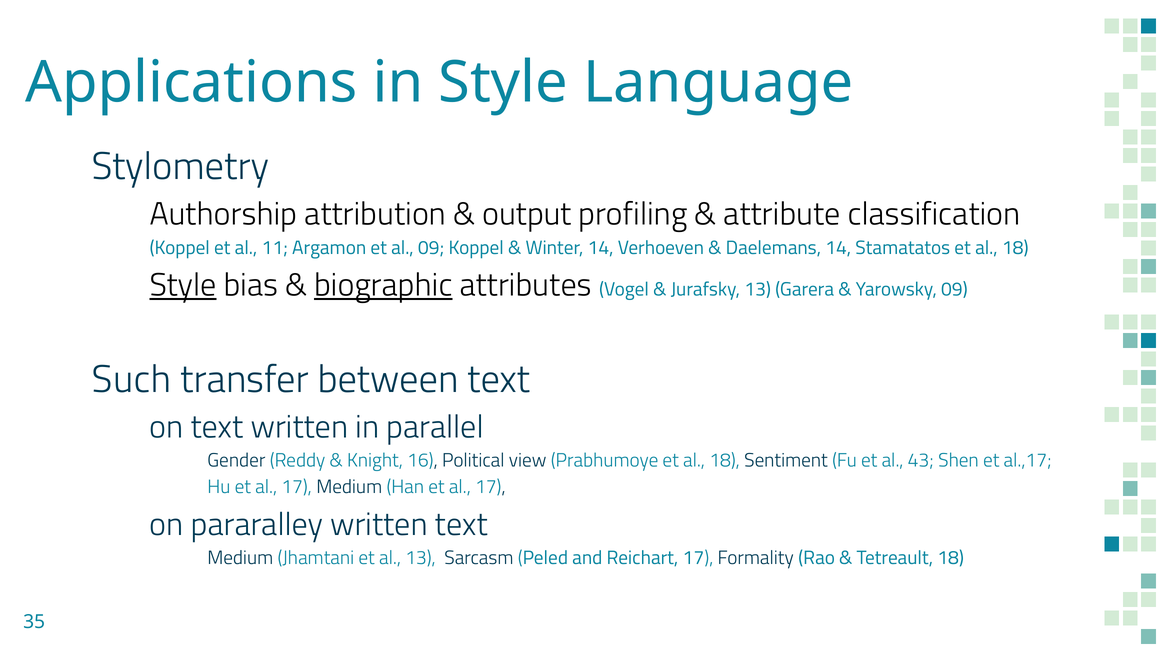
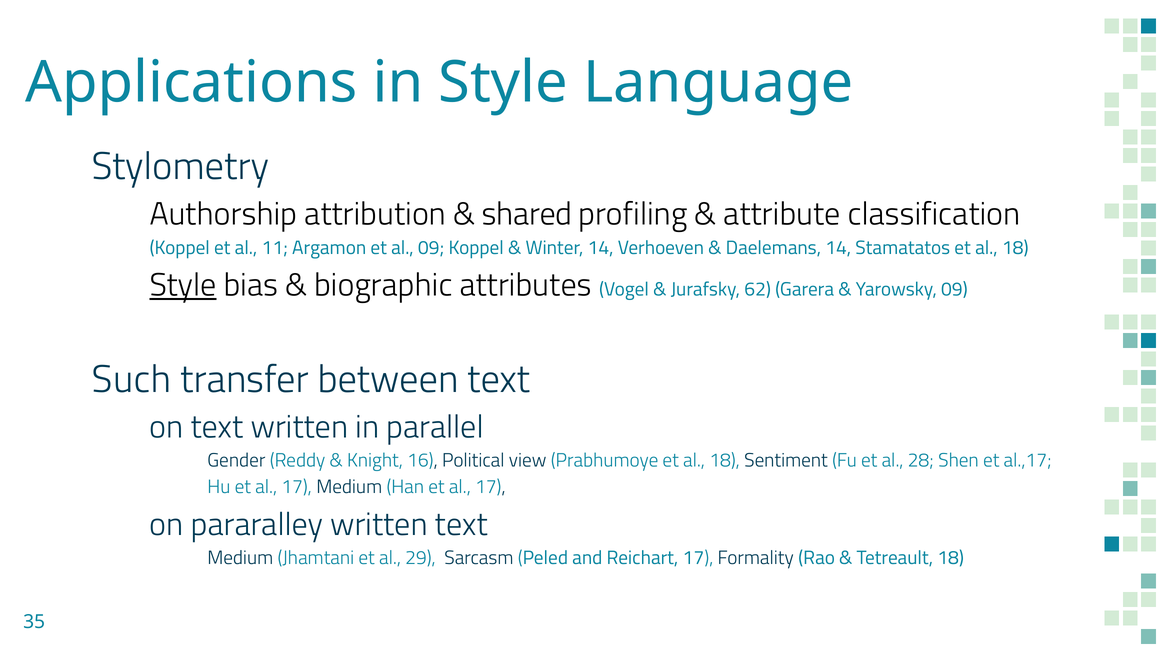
output: output -> shared
biographic underline: present -> none
Jurafsky 13: 13 -> 62
43: 43 -> 28
al 13: 13 -> 29
